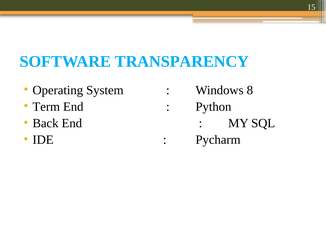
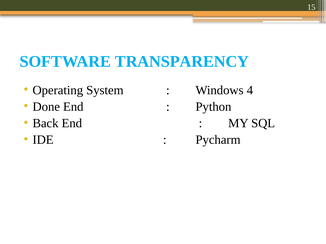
8: 8 -> 4
Term: Term -> Done
